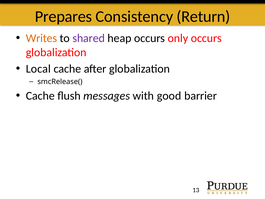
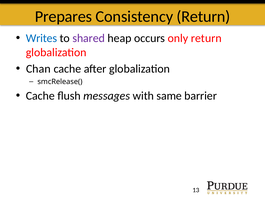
Writes colour: orange -> blue
only occurs: occurs -> return
Local: Local -> Chan
good: good -> same
